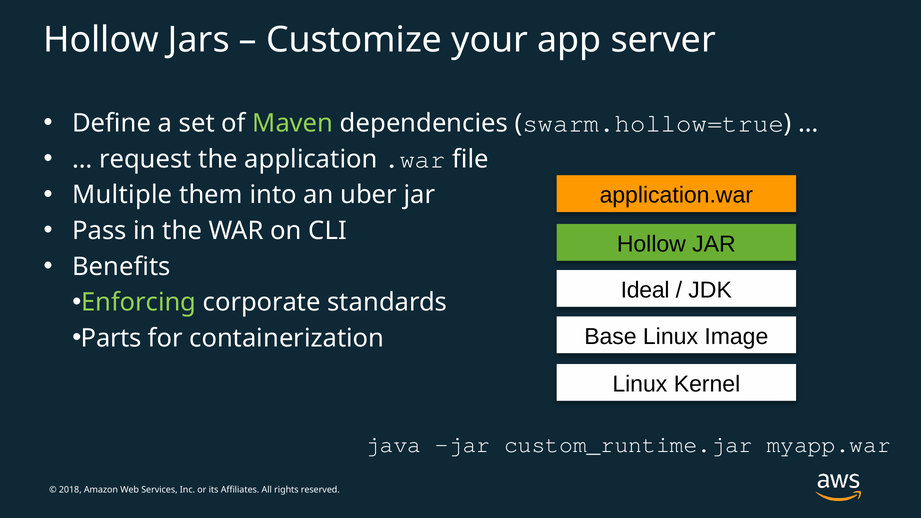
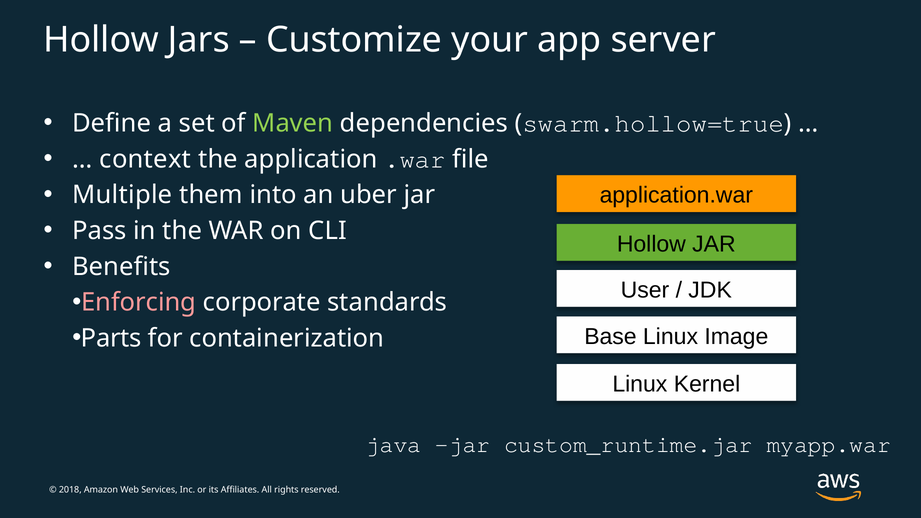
request: request -> context
Ideal: Ideal -> User
Enforcing colour: light green -> pink
